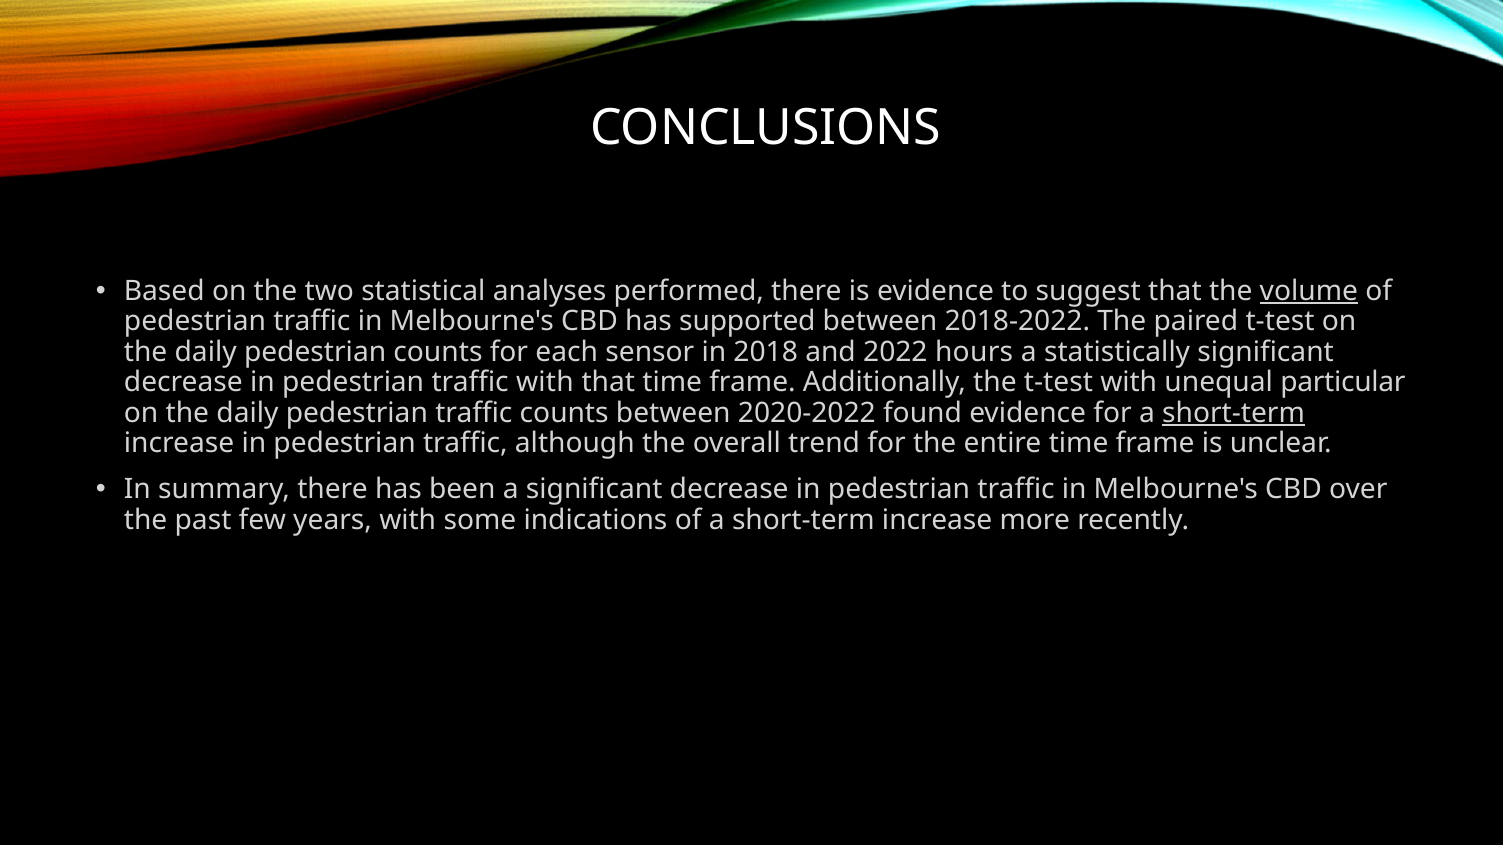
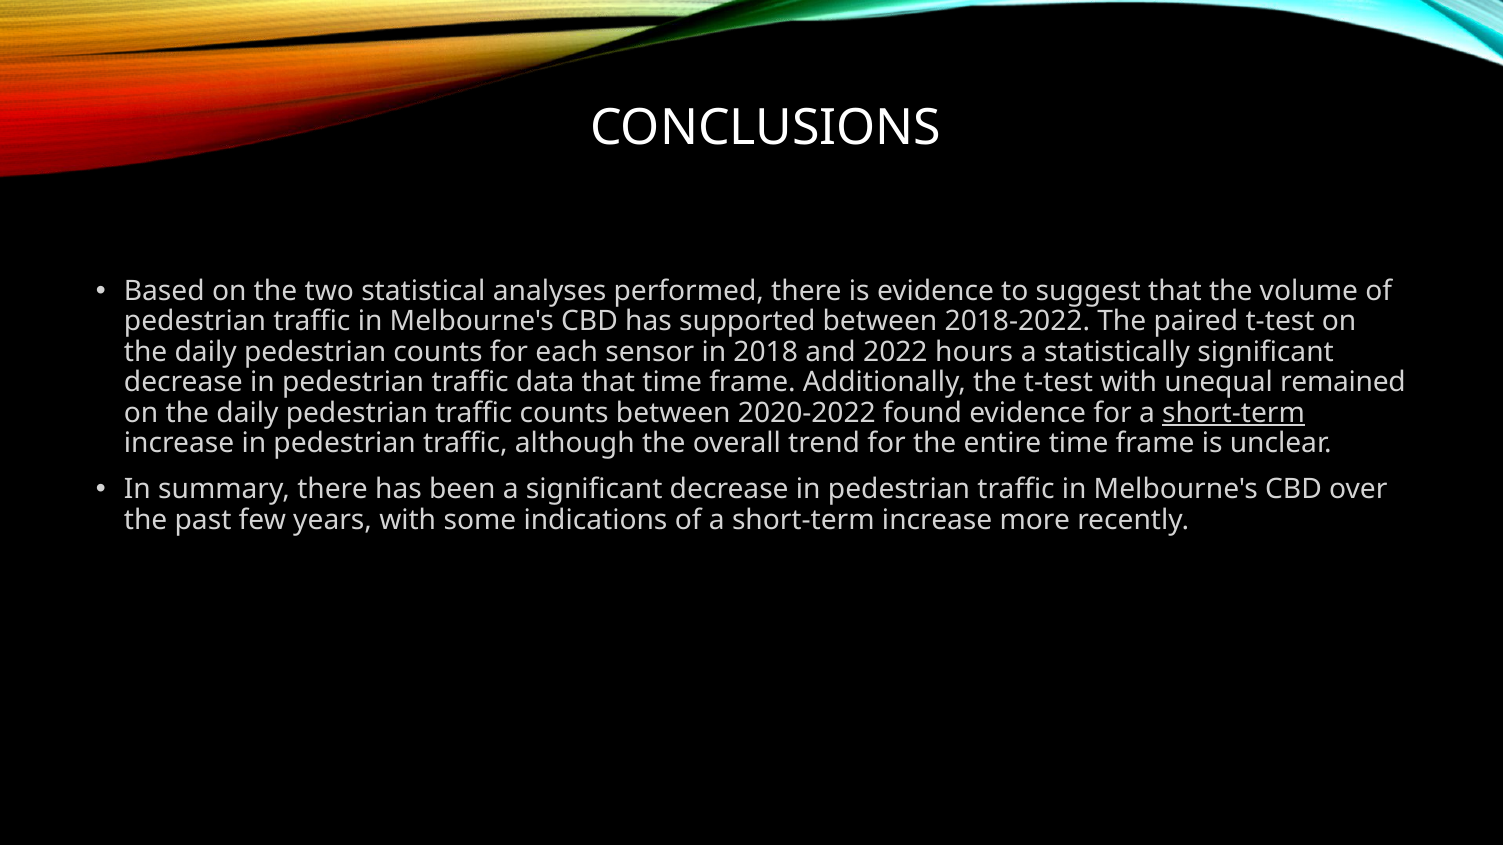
volume underline: present -> none
traffic with: with -> data
particular: particular -> remained
